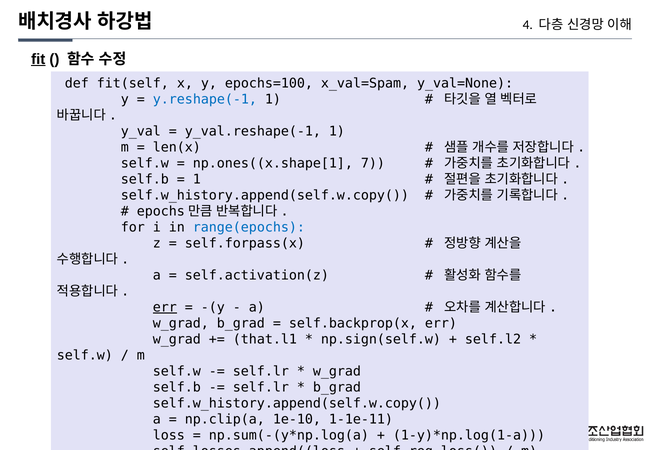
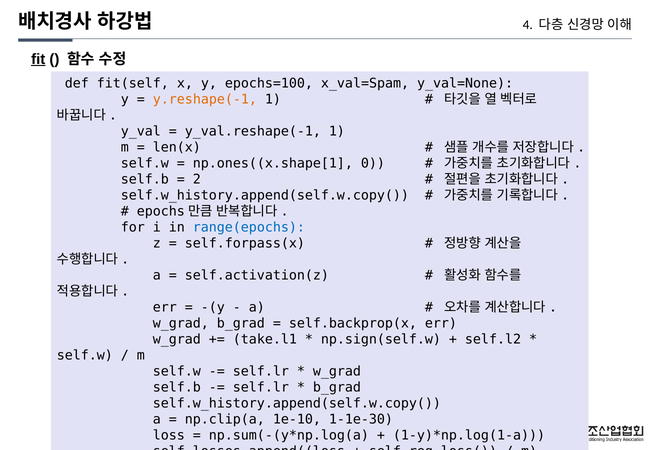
y.reshape(-1 colour: blue -> orange
7: 7 -> 0
1 at (197, 179): 1 -> 2
err at (165, 307) underline: present -> none
that.l1: that.l1 -> take.l1
1-1e-11: 1-1e-11 -> 1-1e-30
